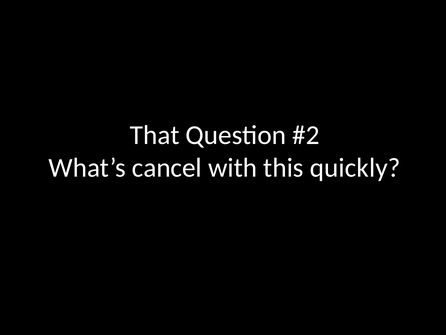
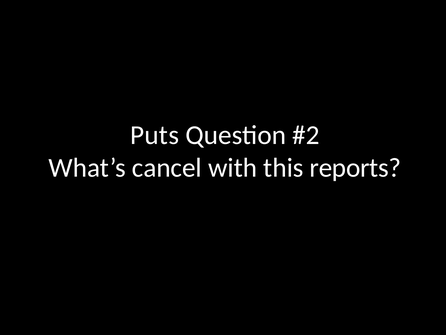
That: That -> Puts
quickly: quickly -> reports
